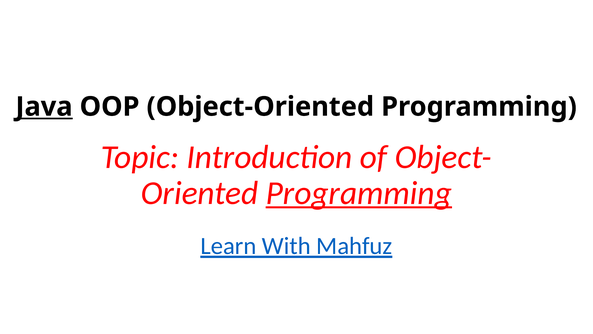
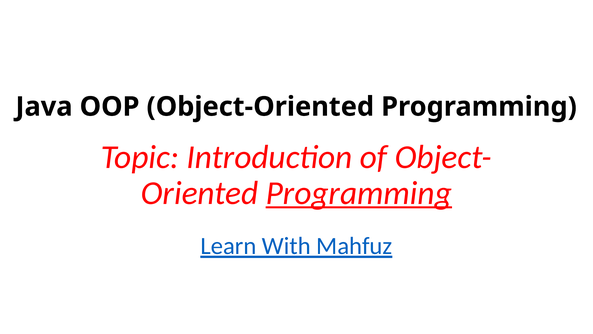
Java underline: present -> none
